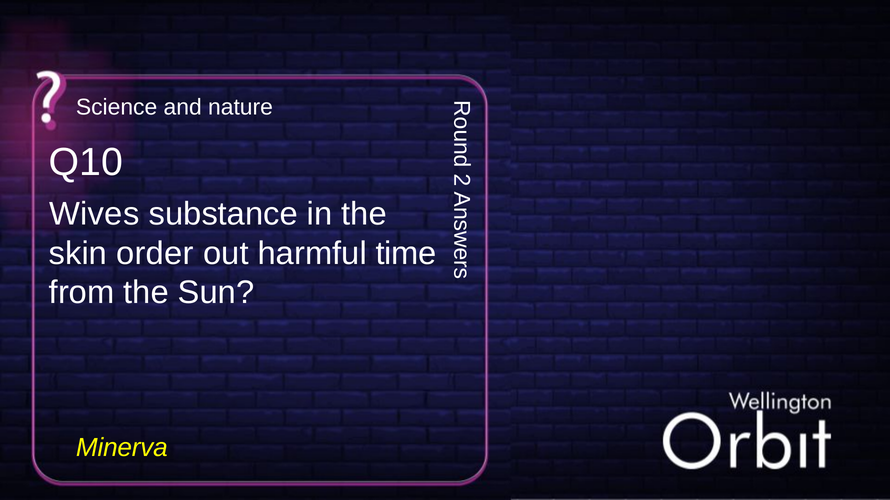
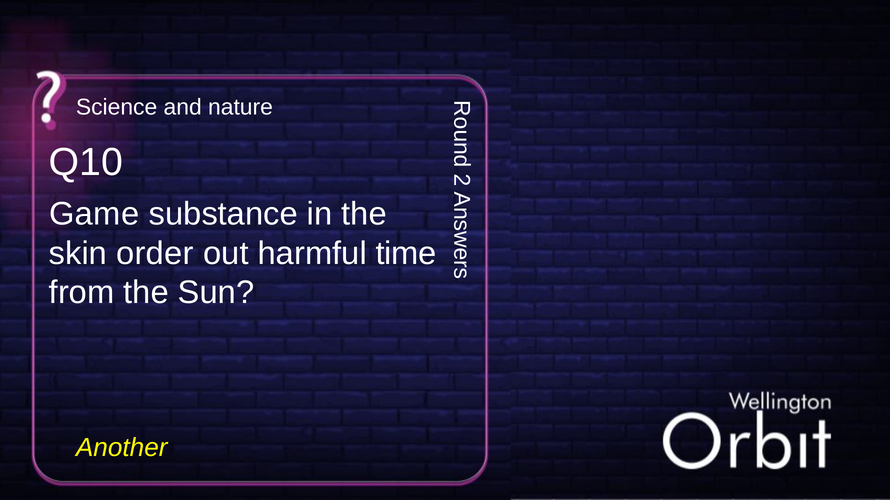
Wives: Wives -> Game
Minerva: Minerva -> Another
